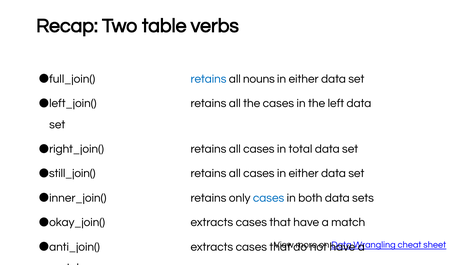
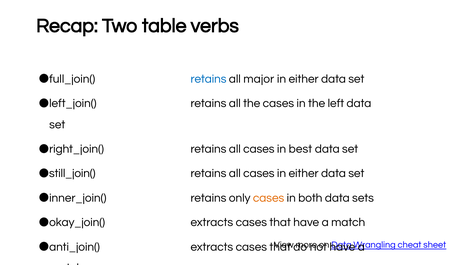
nouns: nouns -> major
total: total -> best
cases at (269, 198) colour: blue -> orange
